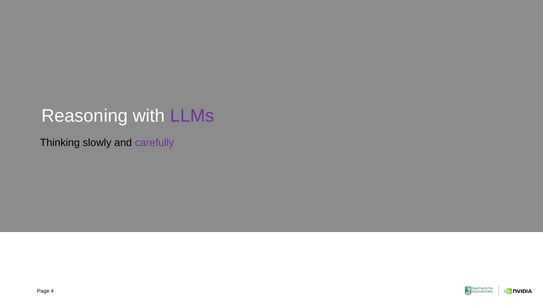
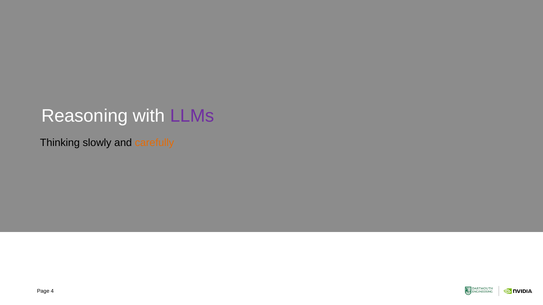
carefully colour: purple -> orange
